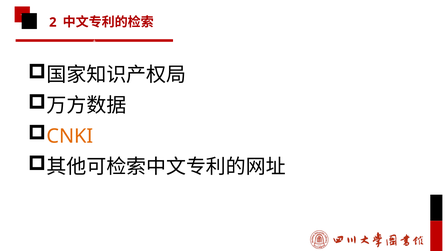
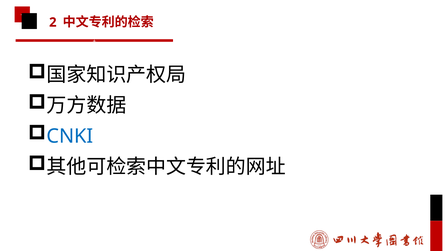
CNKI colour: orange -> blue
